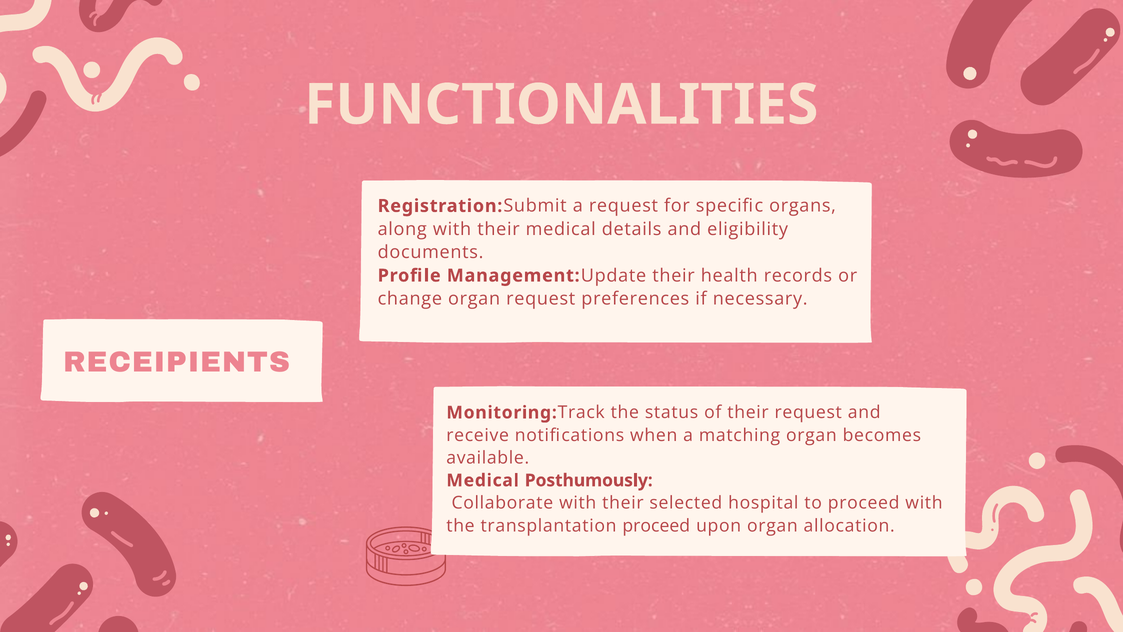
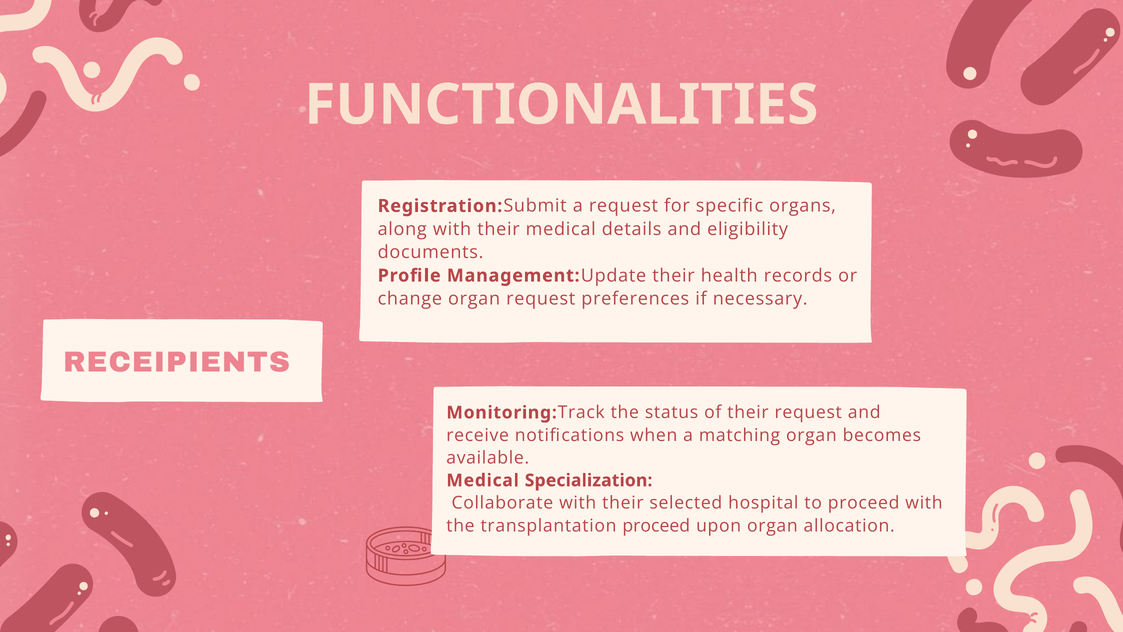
Posthumously: Posthumously -> Specialization
